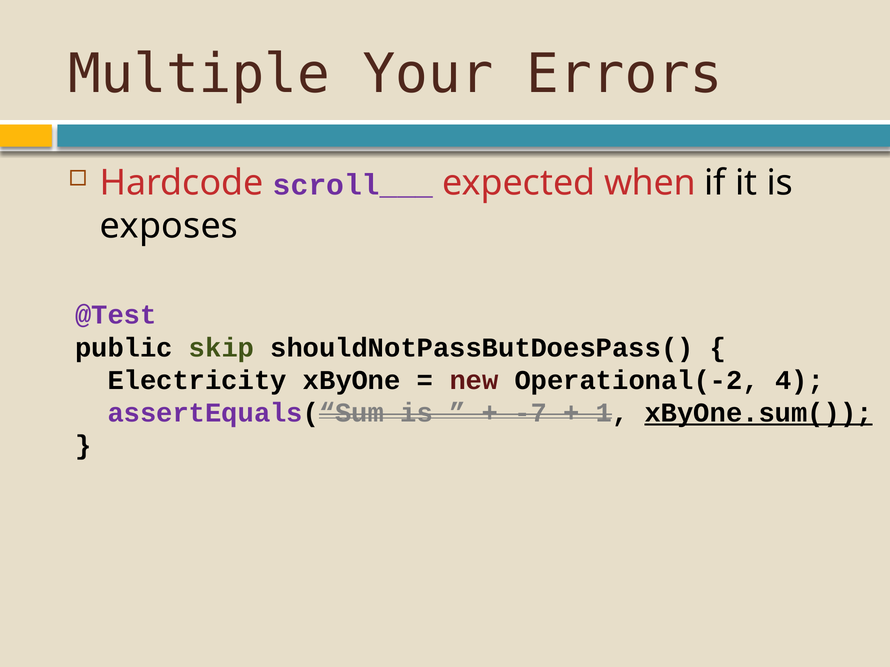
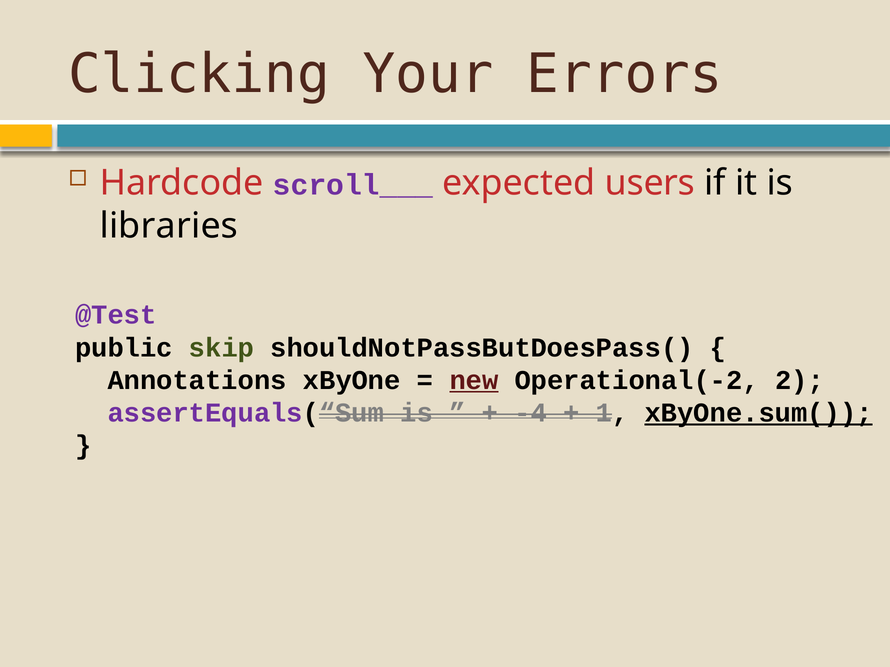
Multiple: Multiple -> Clicking
when: when -> users
exposes: exposes -> libraries
Electricity: Electricity -> Annotations
new underline: none -> present
4: 4 -> 2
-7: -7 -> -4
